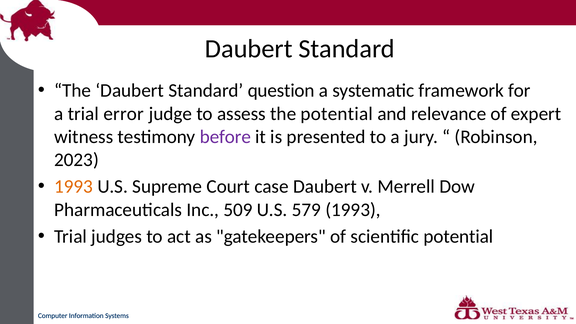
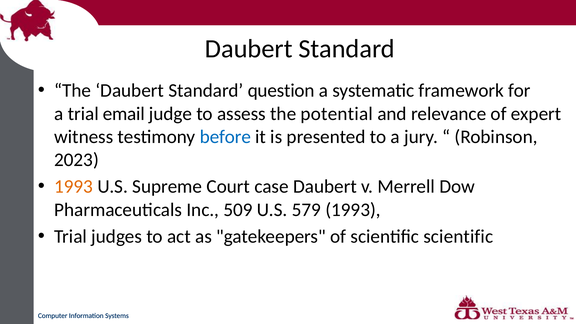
error: error -> email
before colour: purple -> blue
scientific potential: potential -> scientific
